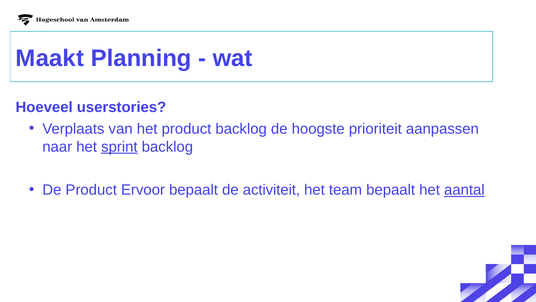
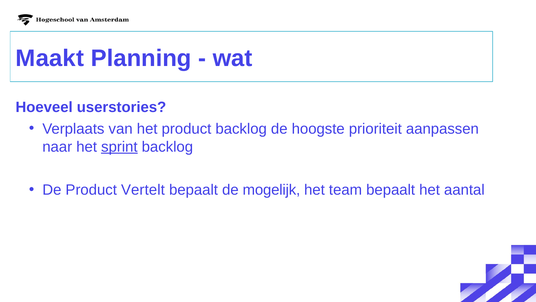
Ervoor: Ervoor -> Vertelt
activiteit: activiteit -> mogelijk
aantal underline: present -> none
